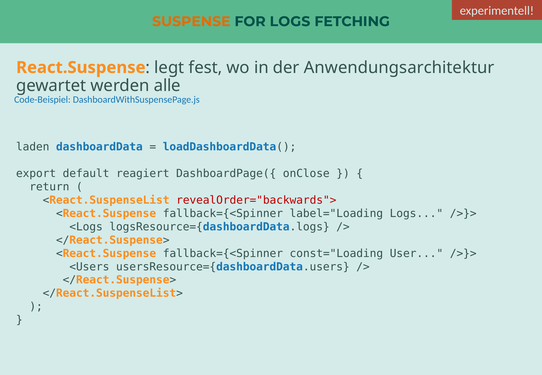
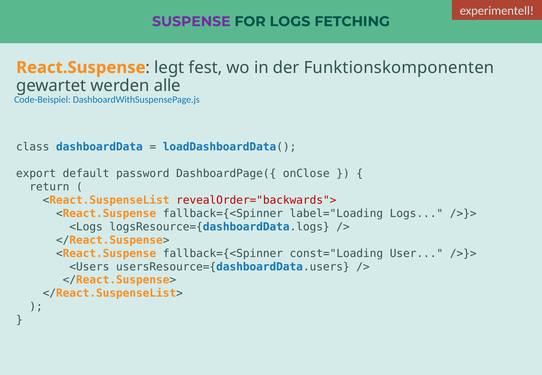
SUSPENSE colour: orange -> purple
Anwendungsarchitektur: Anwendungsarchitektur -> Funktionskomponenten
laden: laden -> class
reagiert: reagiert -> password
